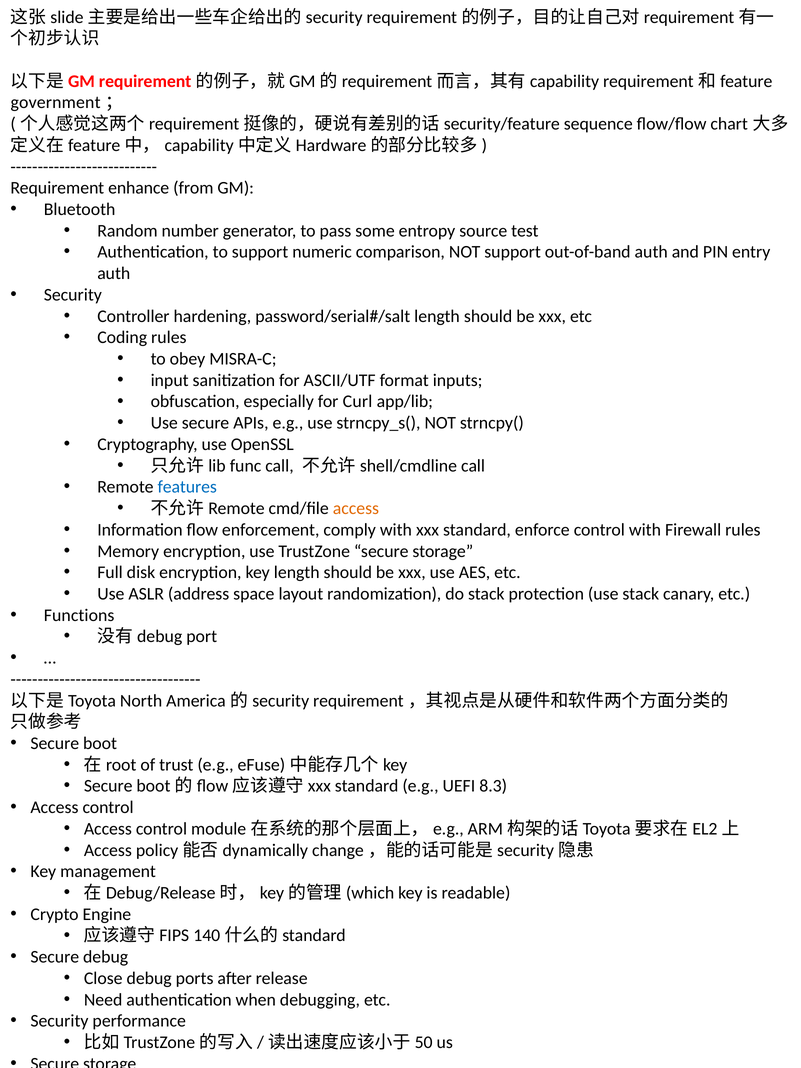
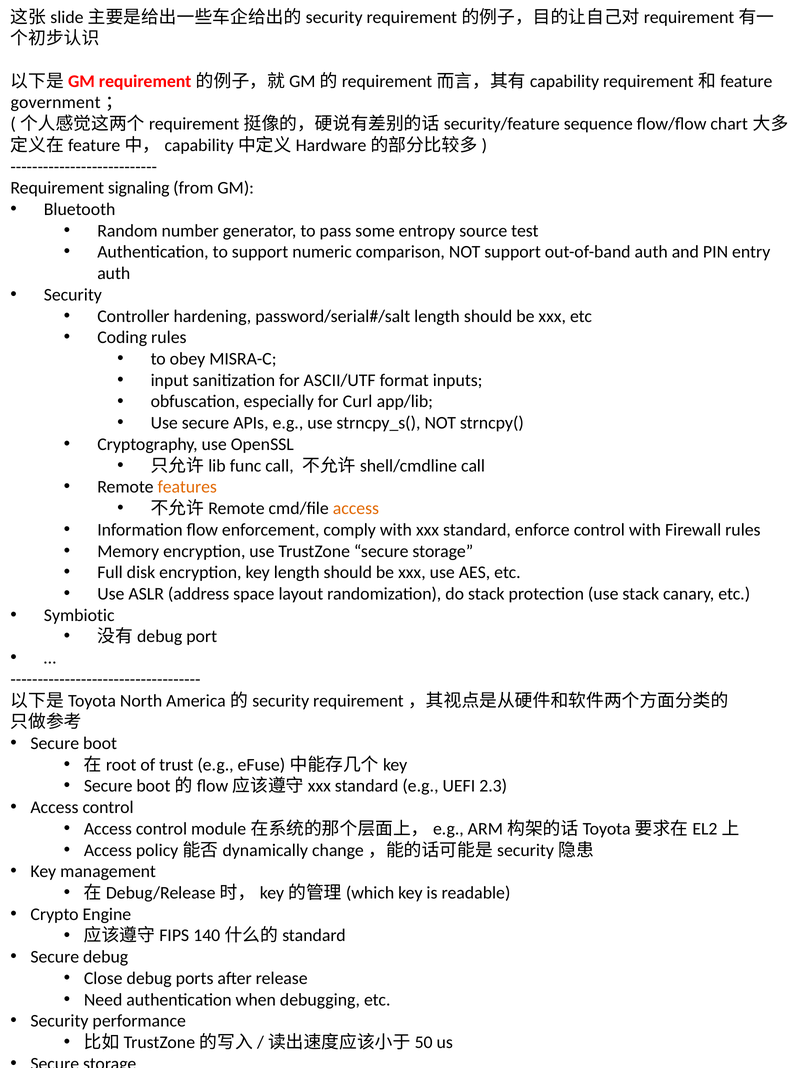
enhance: enhance -> signaling
features colour: blue -> orange
Functions: Functions -> Symbiotic
8.3: 8.3 -> 2.3
